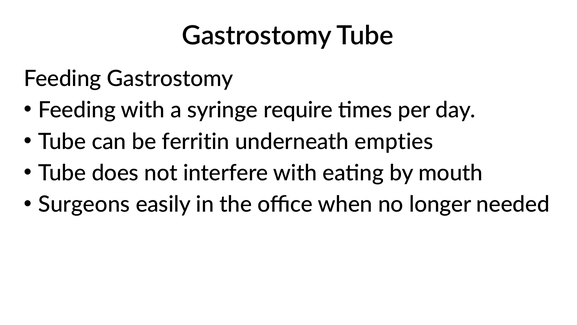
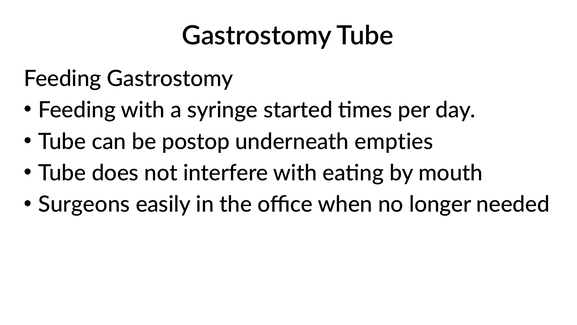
require: require -> started
ferritin: ferritin -> postop
